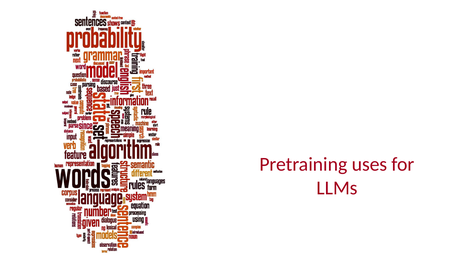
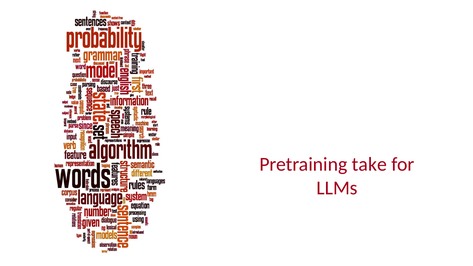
uses: uses -> take
